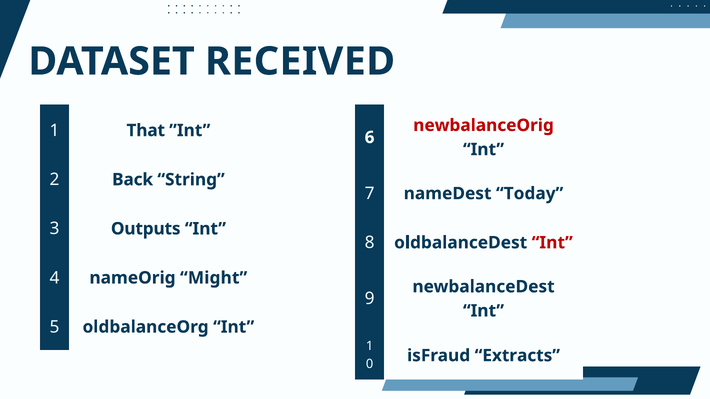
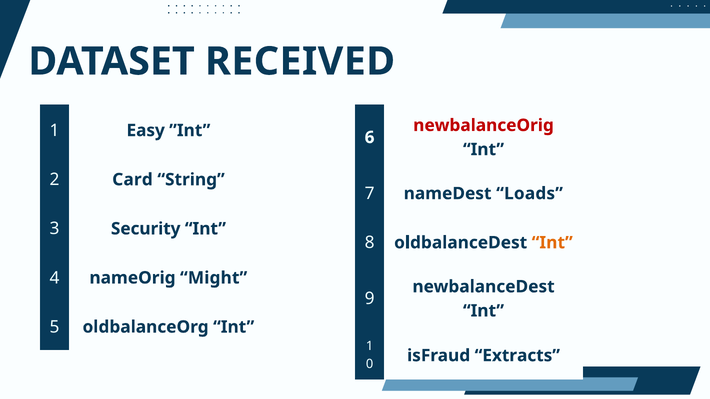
That: That -> Easy
Back: Back -> Card
Today: Today -> Loads
Outputs: Outputs -> Security
Int at (552, 243) colour: red -> orange
